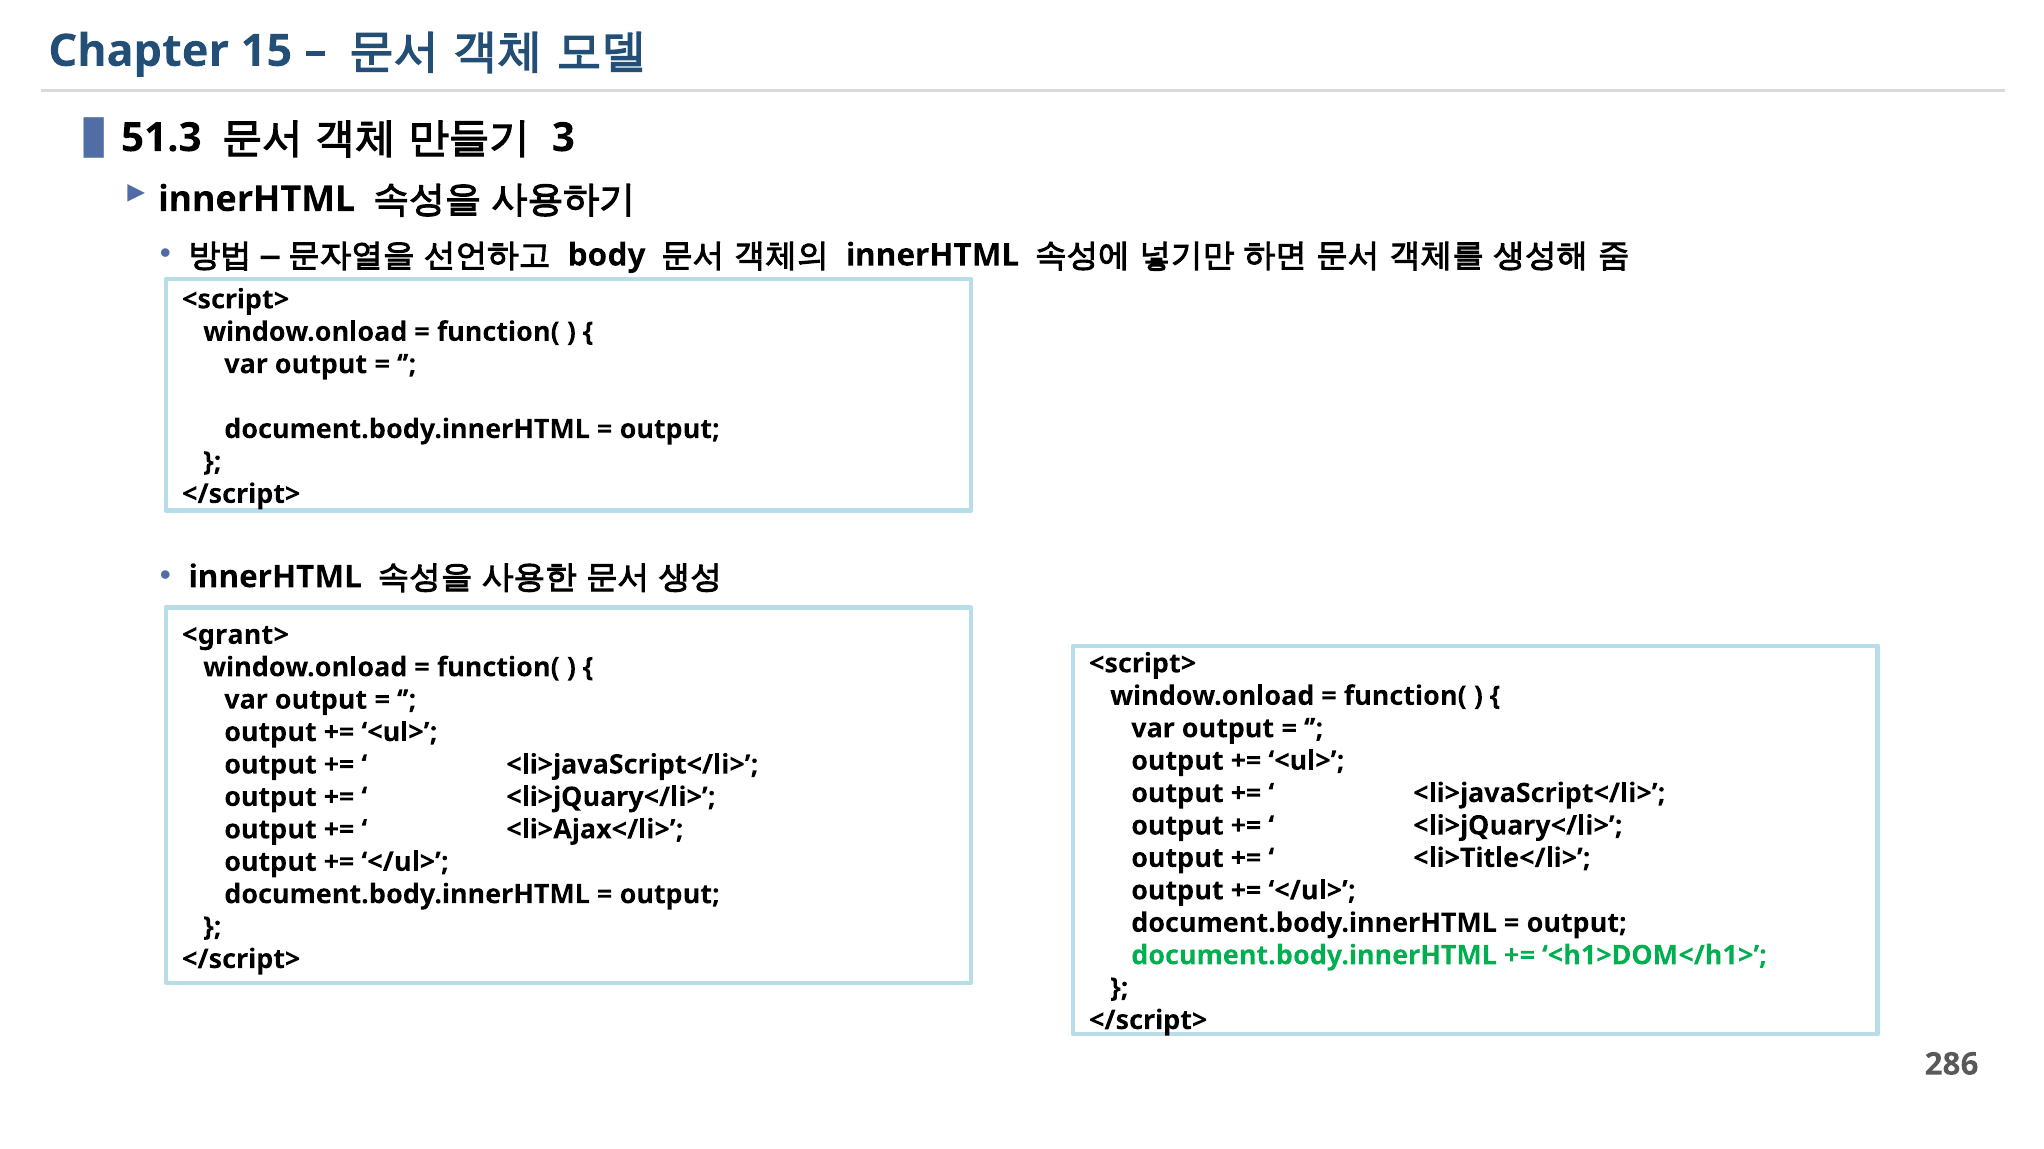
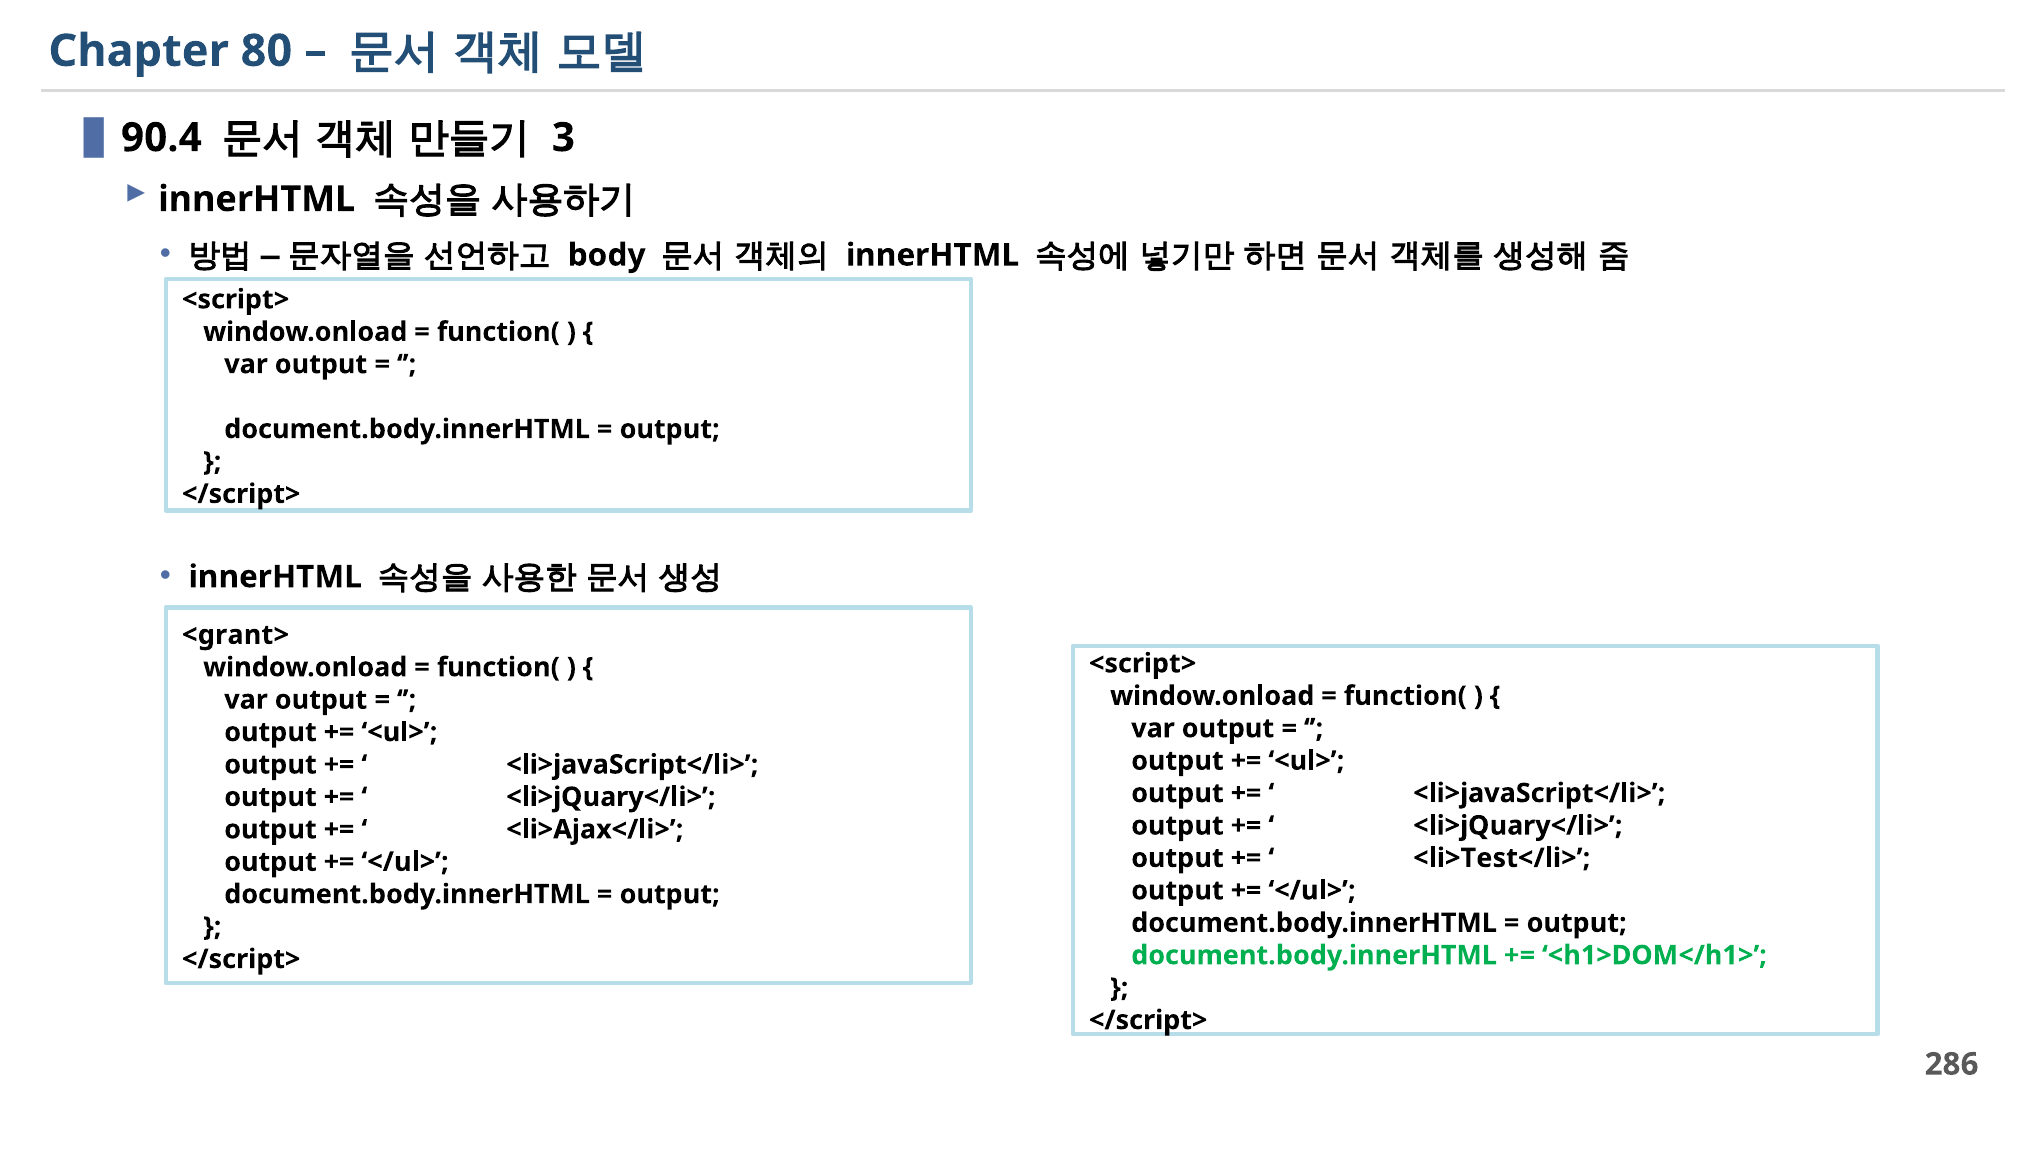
15: 15 -> 80
51.3: 51.3 -> 90.4
<li>Title</li>: <li>Title</li> -> <li>Test</li>
